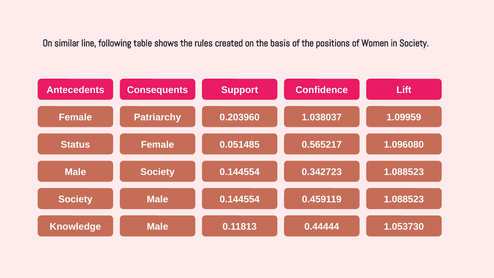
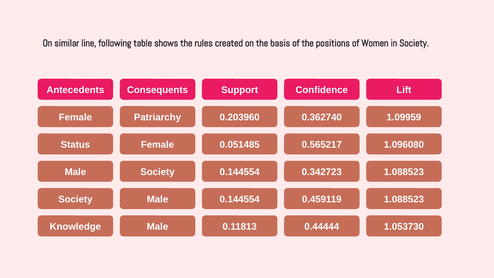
1.038037: 1.038037 -> 0.362740
